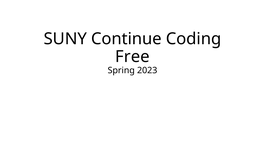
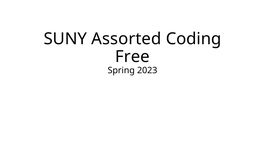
Continue: Continue -> Assorted
